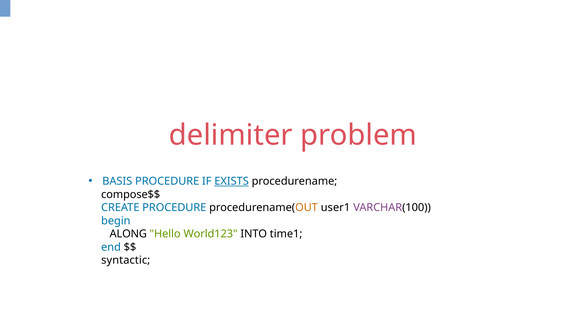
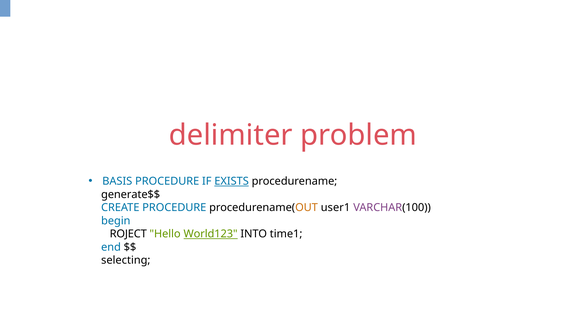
compose$$: compose$$ -> generate$$
ALONG: ALONG -> ROJECT
World123 underline: none -> present
syntactic: syntactic -> selecting
